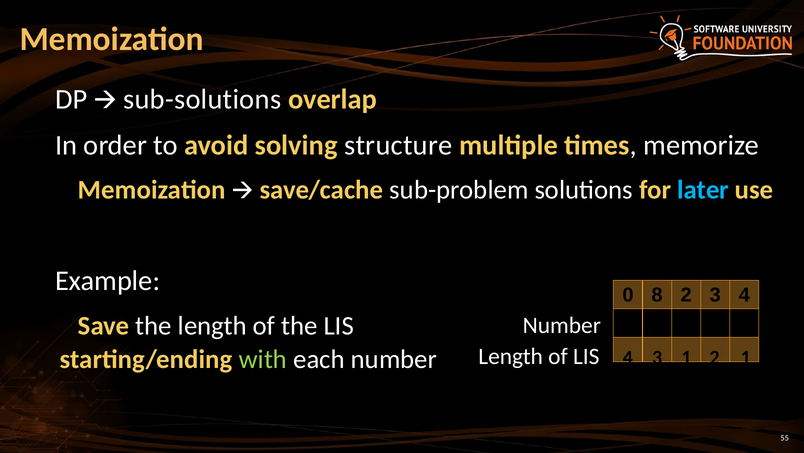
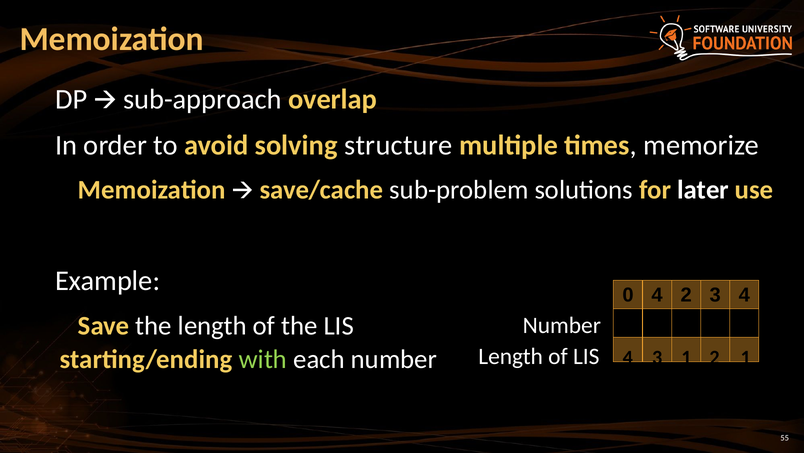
sub-solutions: sub-solutions -> sub-approach
later colour: light blue -> white
0 8: 8 -> 4
